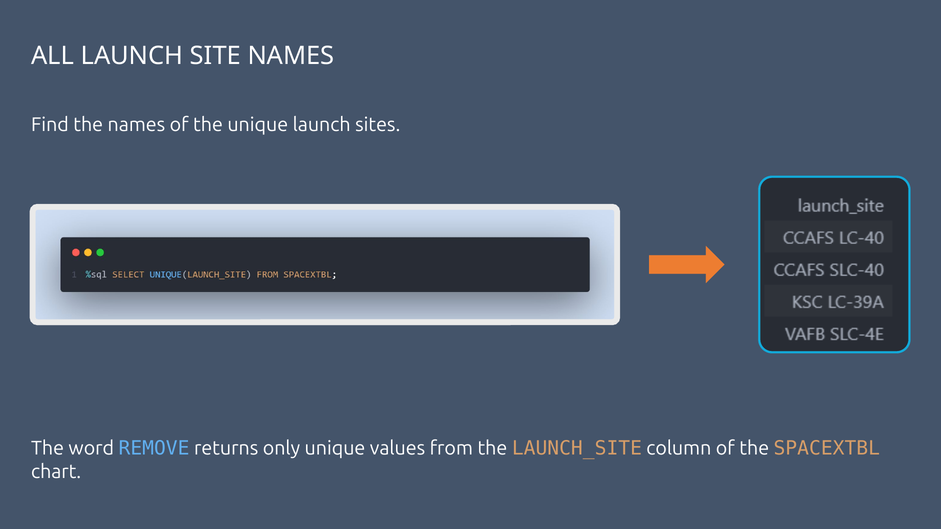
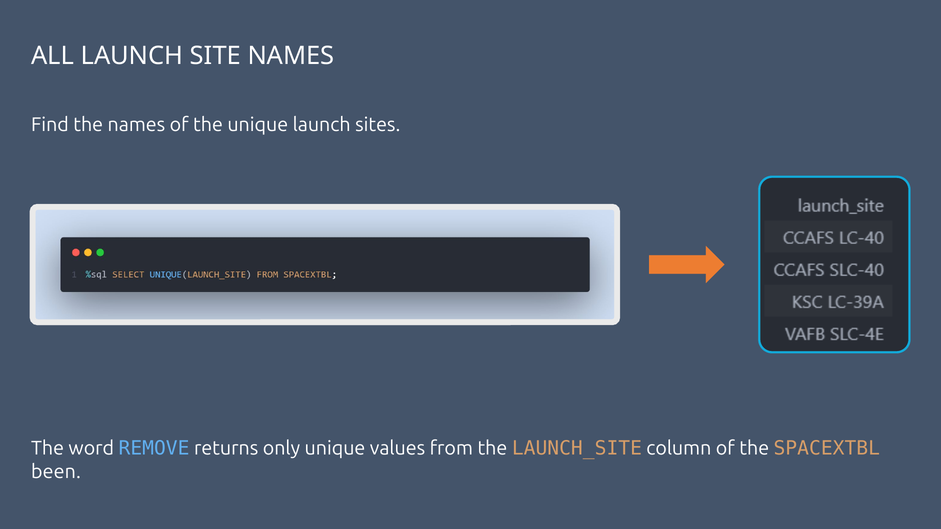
chart: chart -> been
